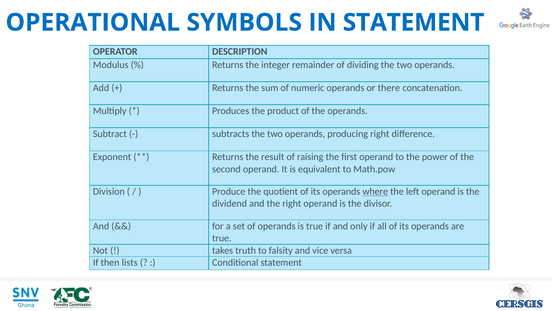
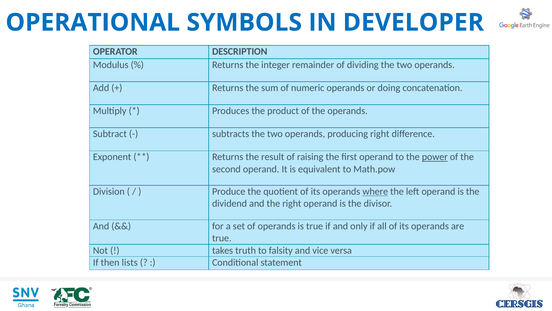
IN STATEMENT: STATEMENT -> DEVELOPER
there: there -> doing
power underline: none -> present
